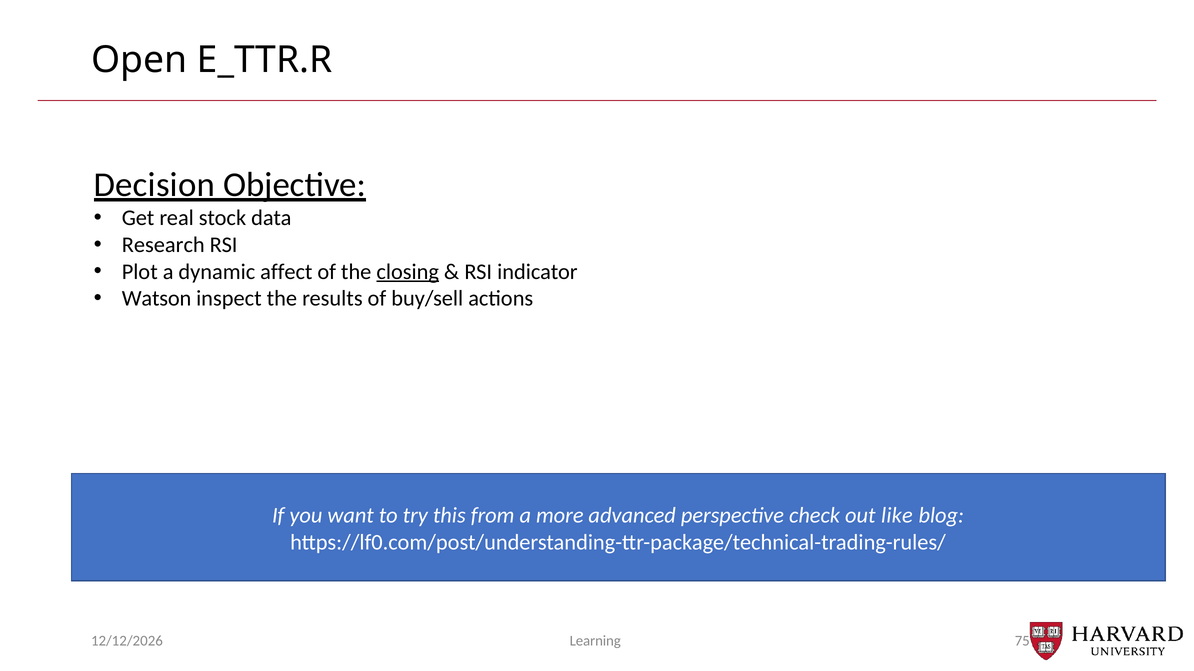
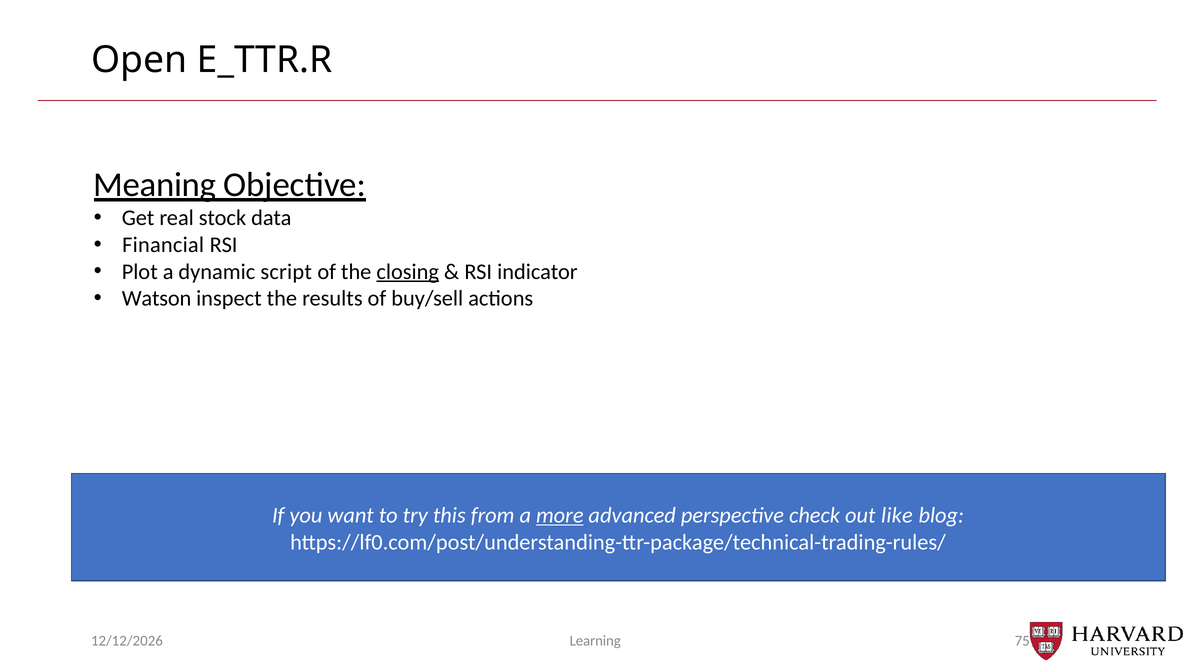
Decision: Decision -> Meaning
Research: Research -> Financial
affect: affect -> script
more underline: none -> present
